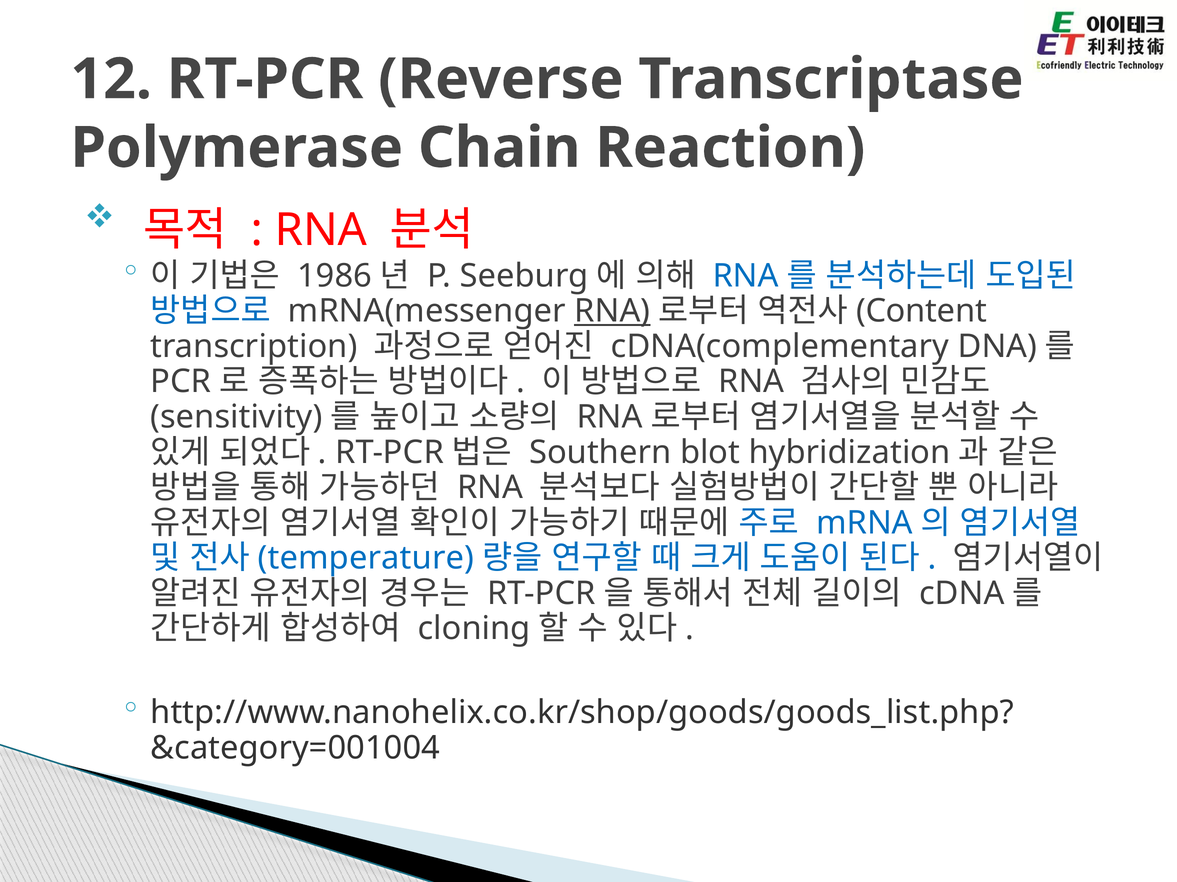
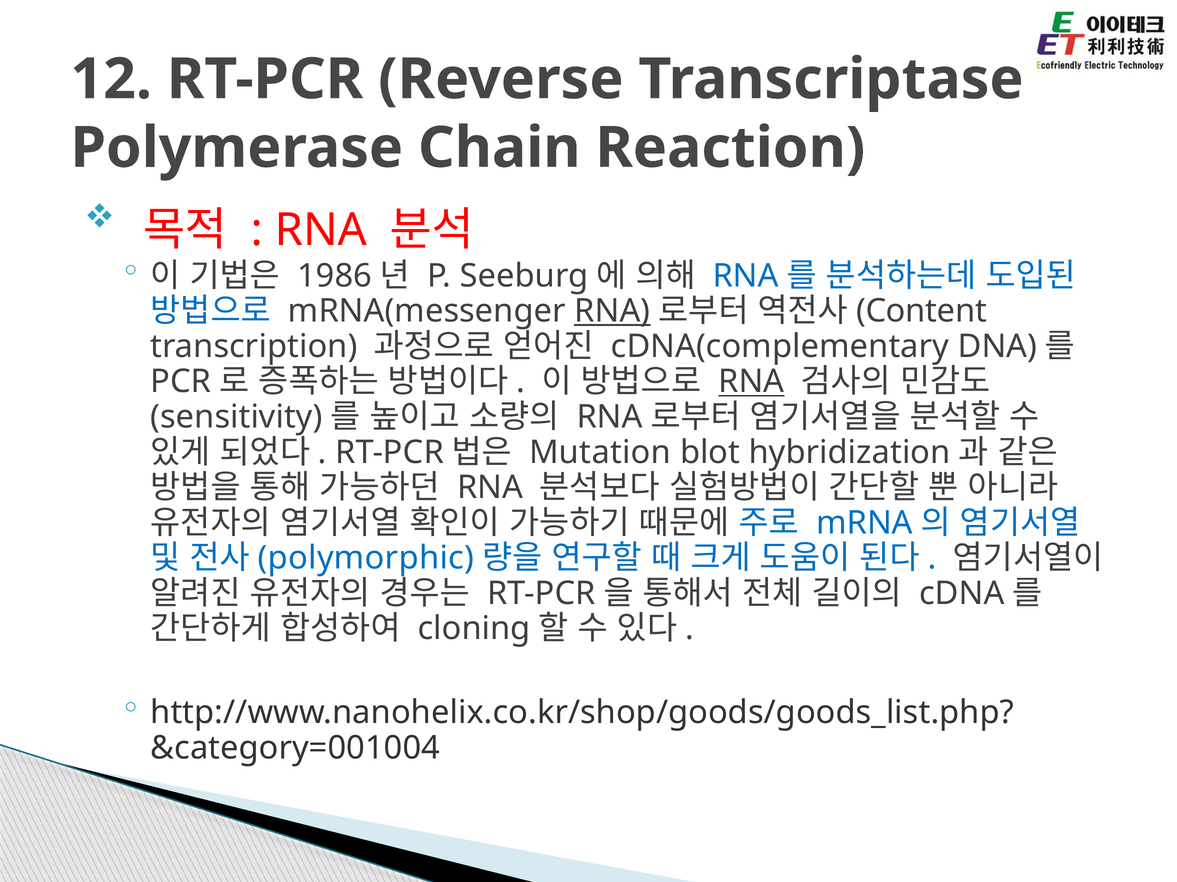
RNA at (751, 382) underline: none -> present
Southern: Southern -> Mutation
temperature: temperature -> polymorphic
